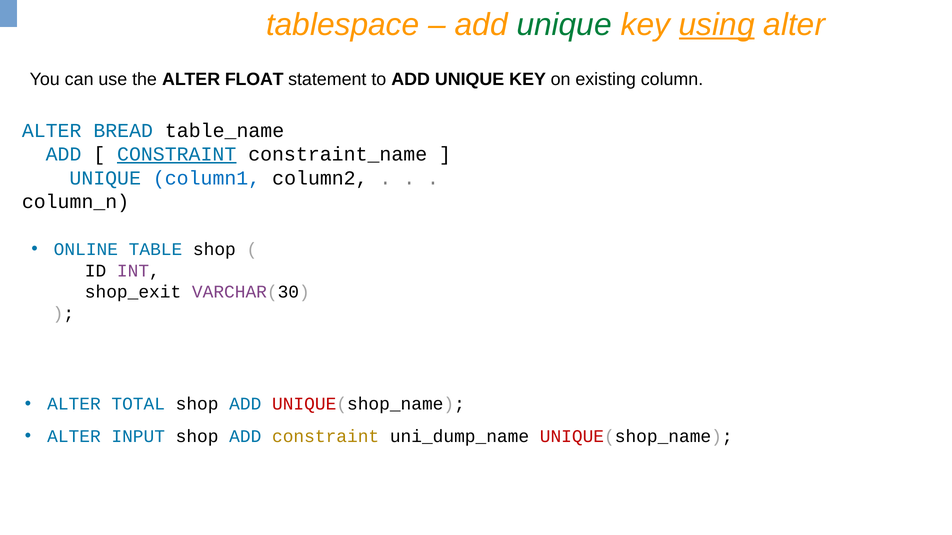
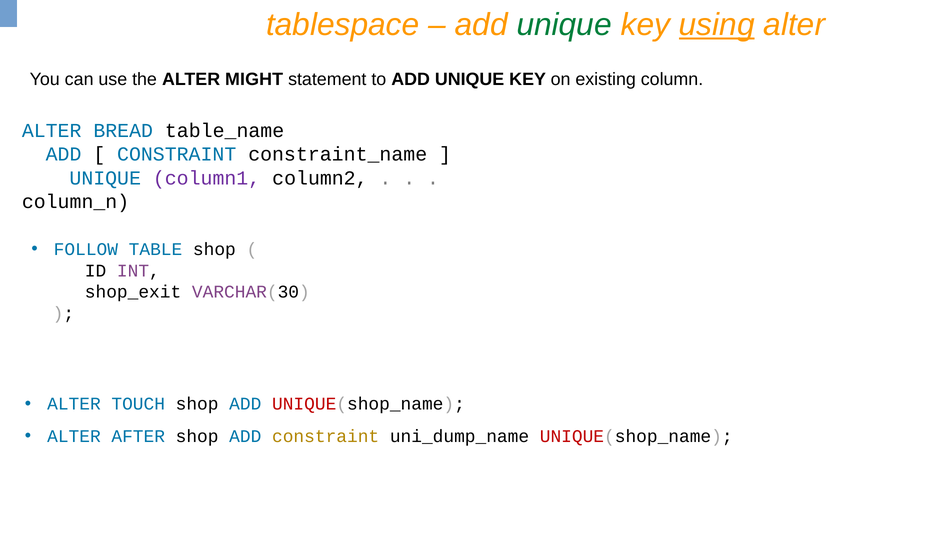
FLOAT: FLOAT -> MIGHT
CONSTRAINT at (177, 154) underline: present -> none
column1 colour: blue -> purple
ONLINE: ONLINE -> FOLLOW
TOTAL: TOTAL -> TOUCH
INPUT: INPUT -> AFTER
